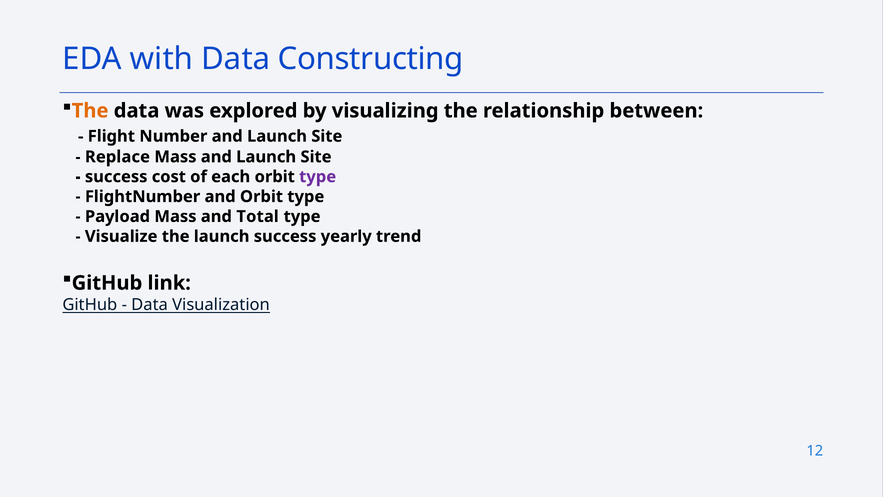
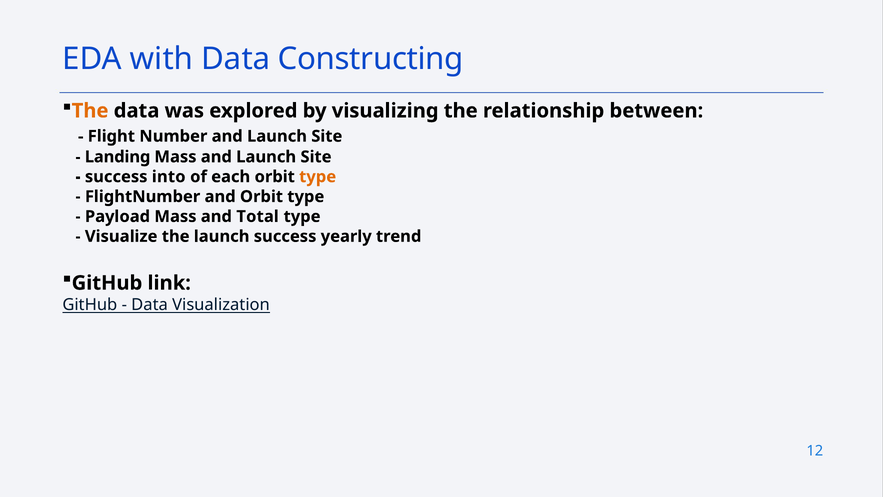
Replace: Replace -> Landing
cost: cost -> into
type at (318, 177) colour: purple -> orange
